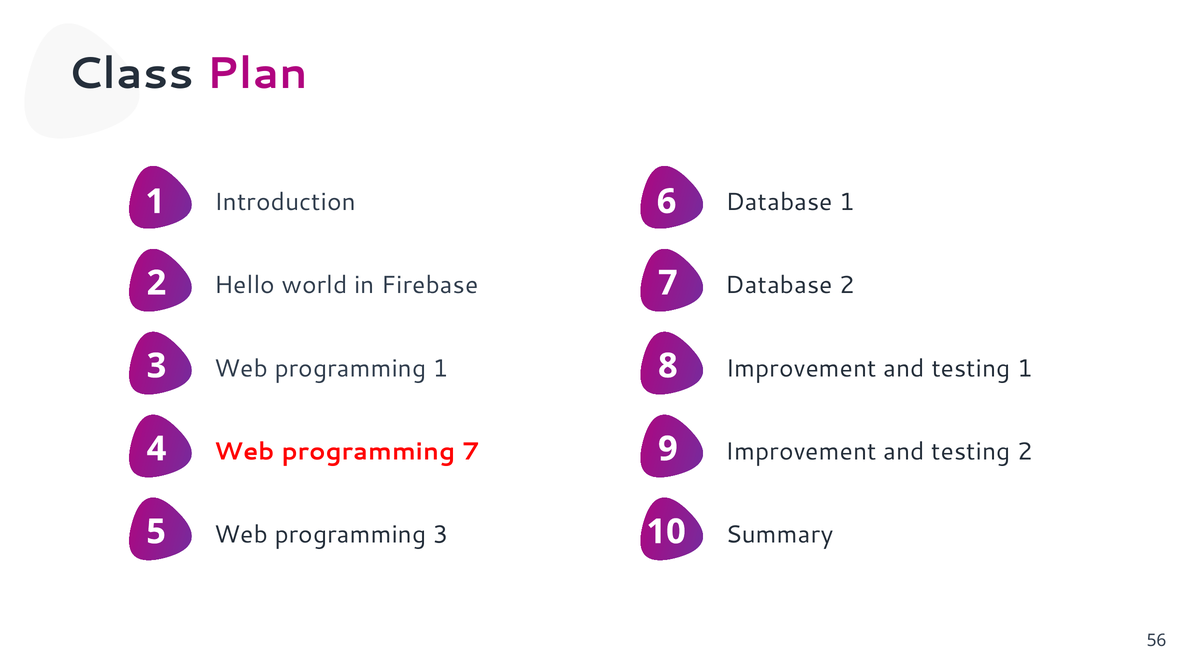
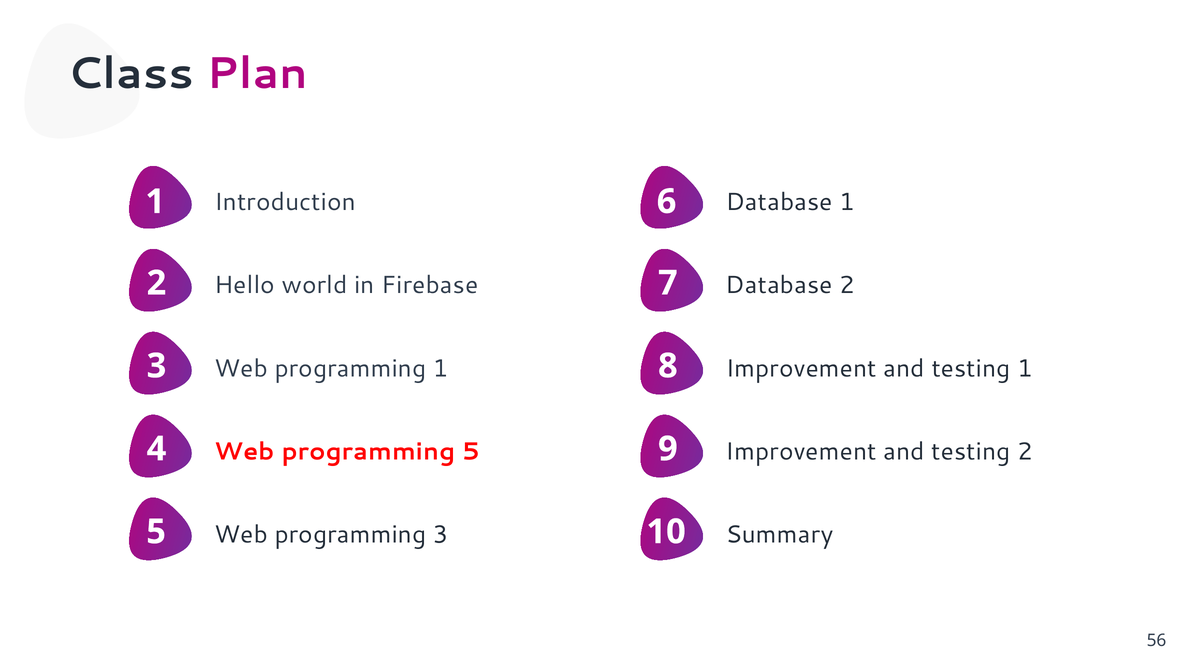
programming 7: 7 -> 5
